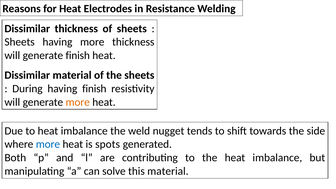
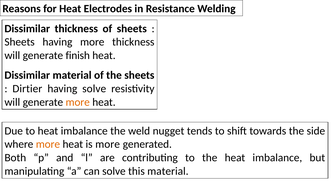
During: During -> Dirtier
having finish: finish -> solve
more at (48, 144) colour: blue -> orange
is spots: spots -> more
